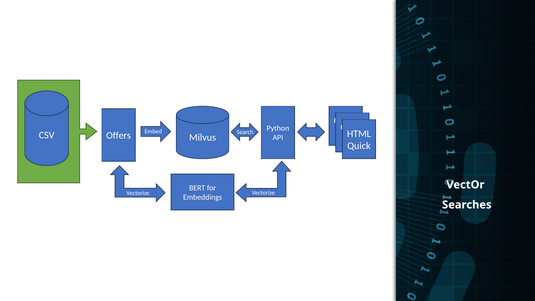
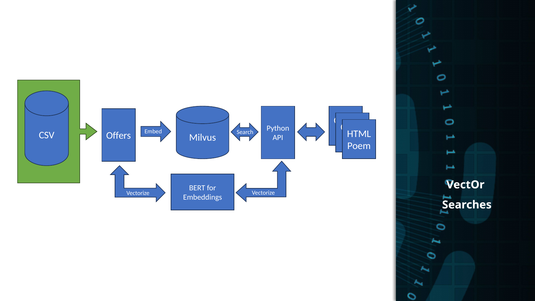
Quick: Quick -> Poem
